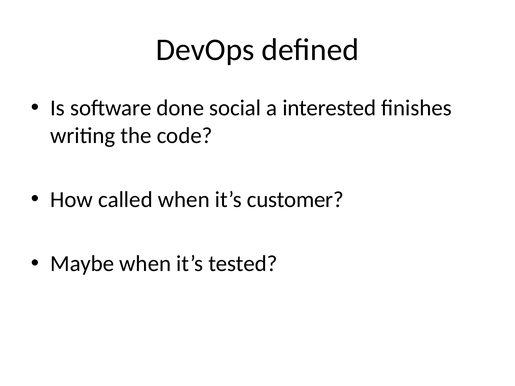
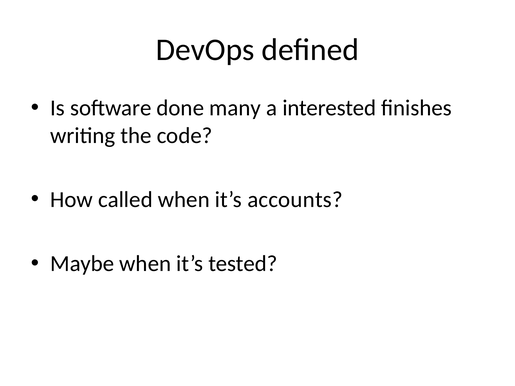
social: social -> many
customer: customer -> accounts
